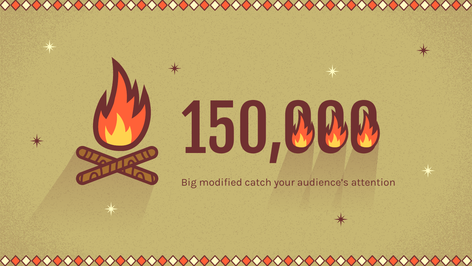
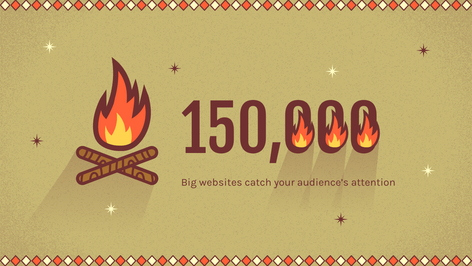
modified: modified -> websites
